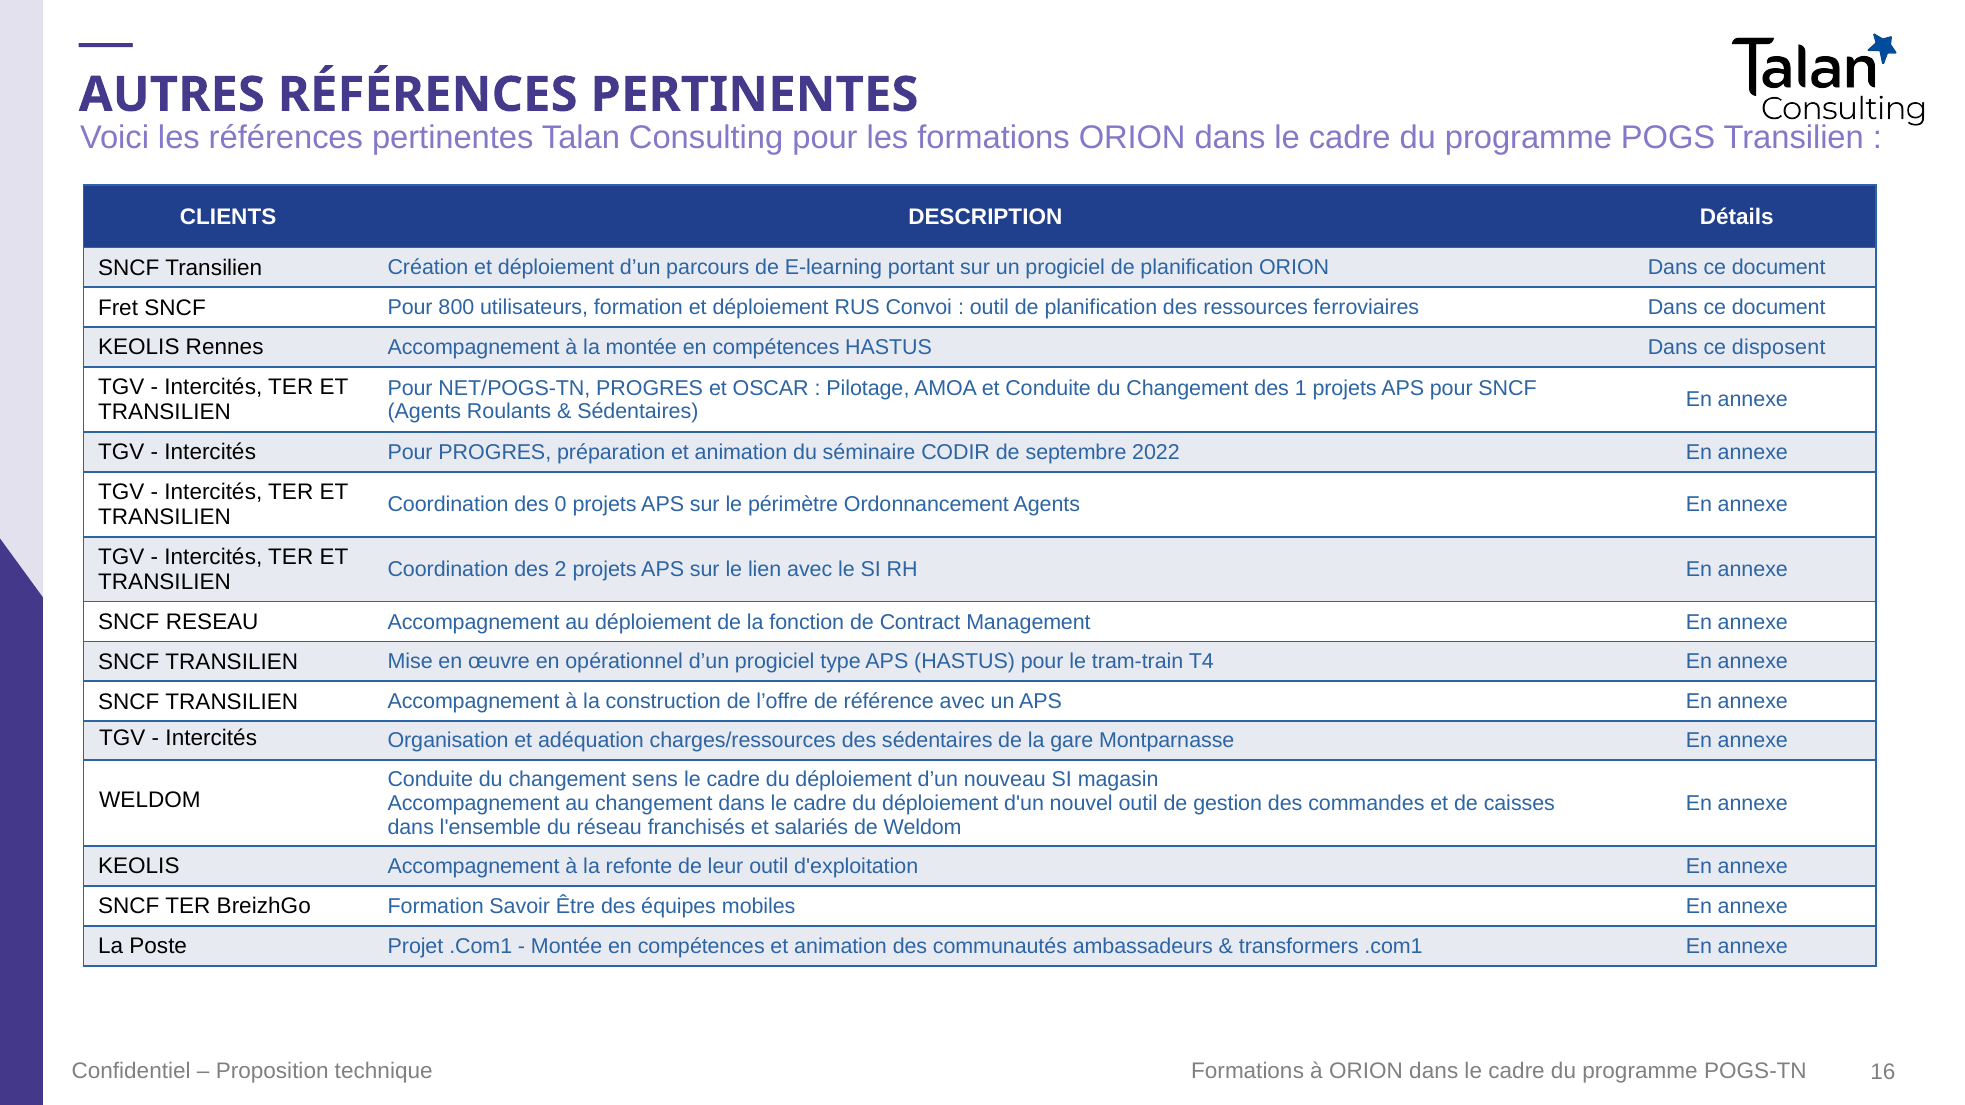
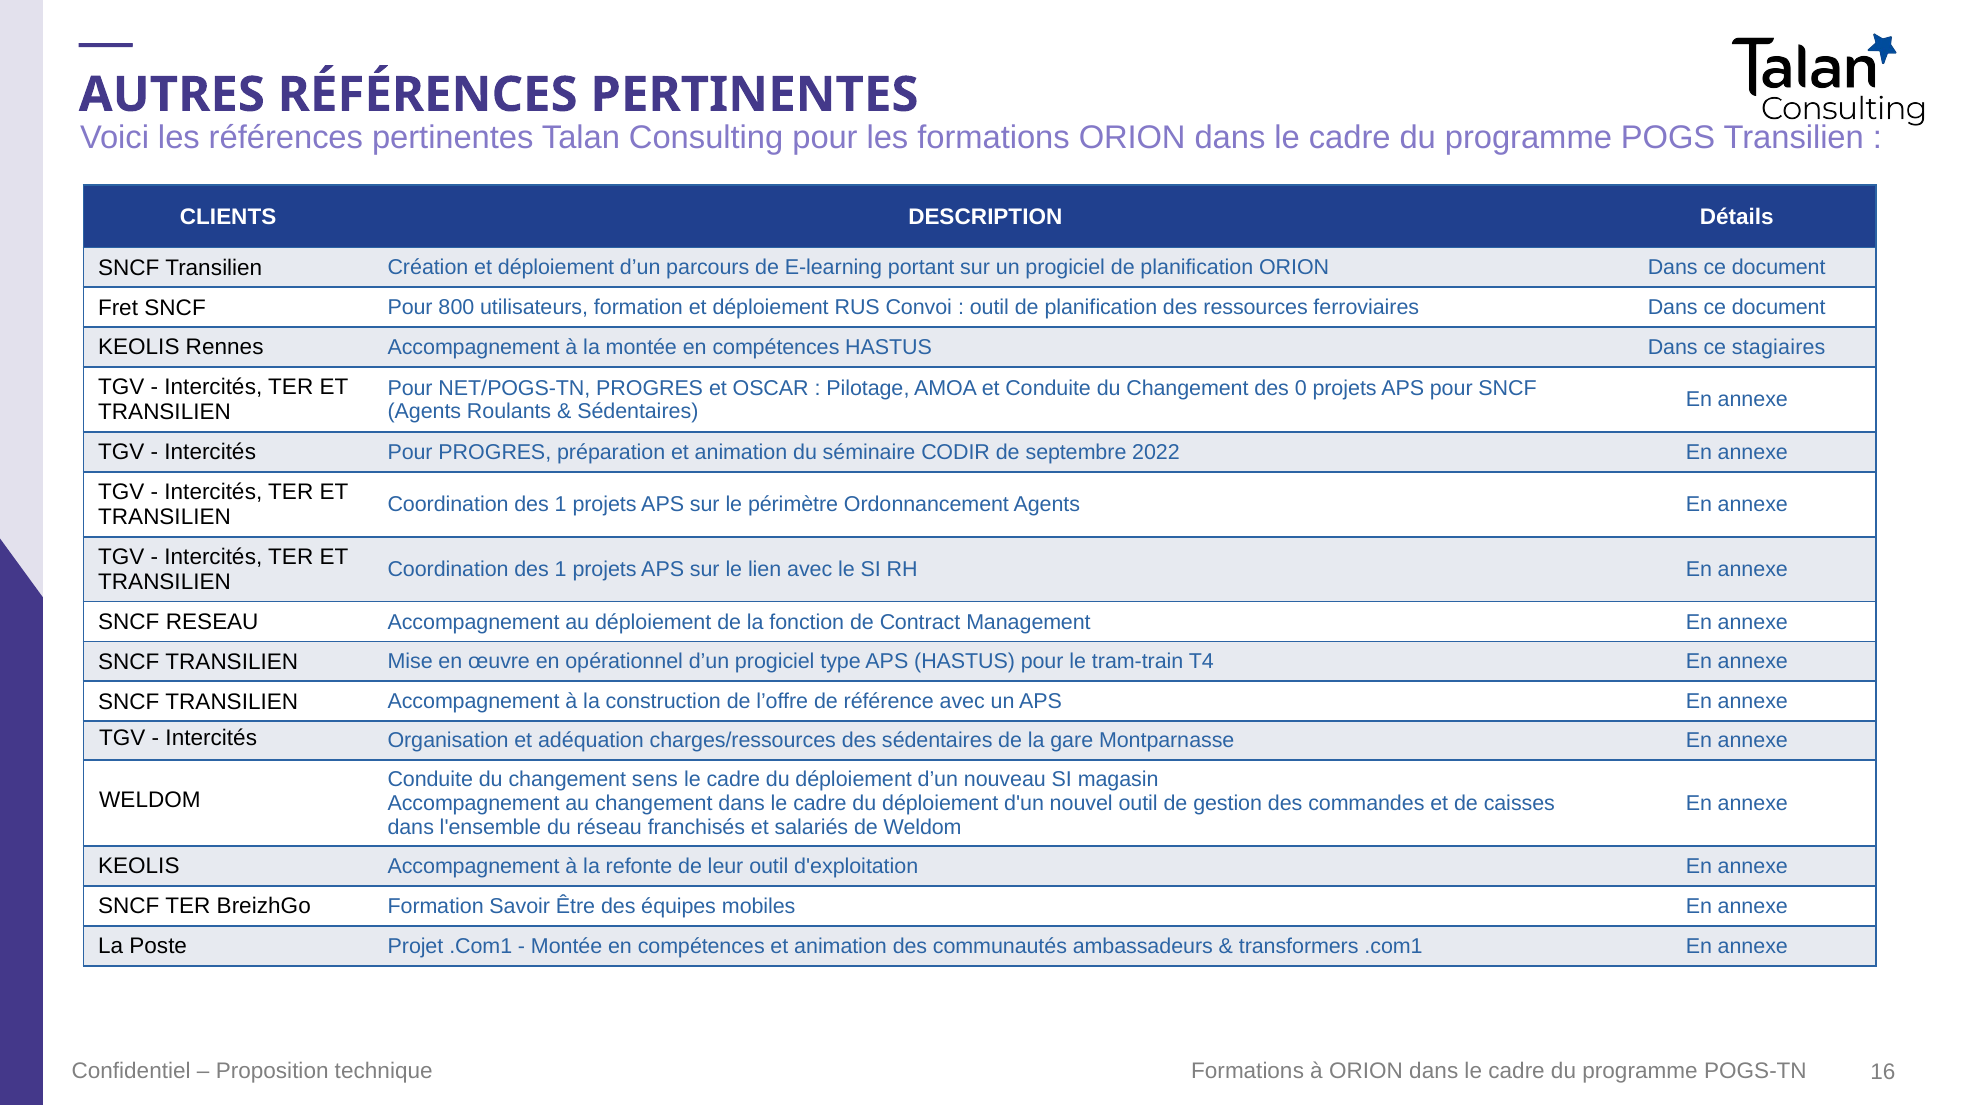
disposent: disposent -> stagiaires
1: 1 -> 0
0 at (561, 505): 0 -> 1
2 at (561, 570): 2 -> 1
